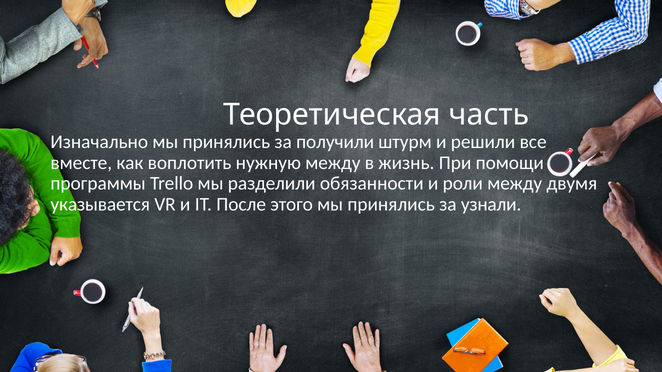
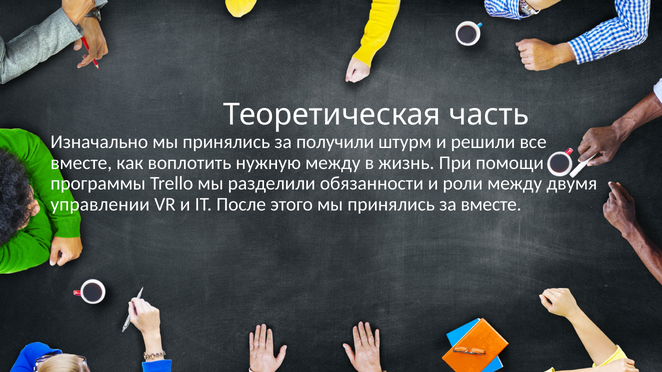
указывается: указывается -> управлении
за узнали: узнали -> вместе
